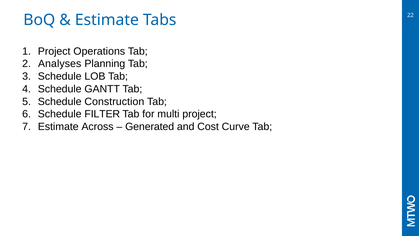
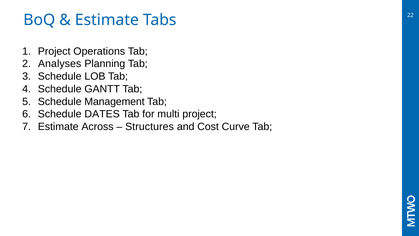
Construction: Construction -> Management
FILTER: FILTER -> DATES
Generated: Generated -> Structures
